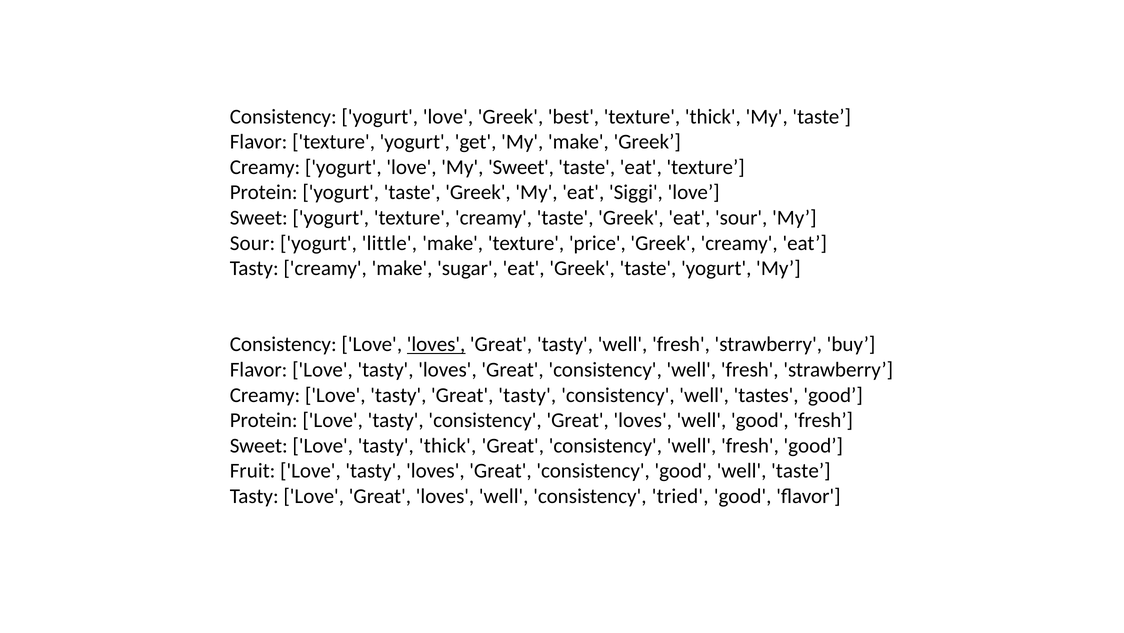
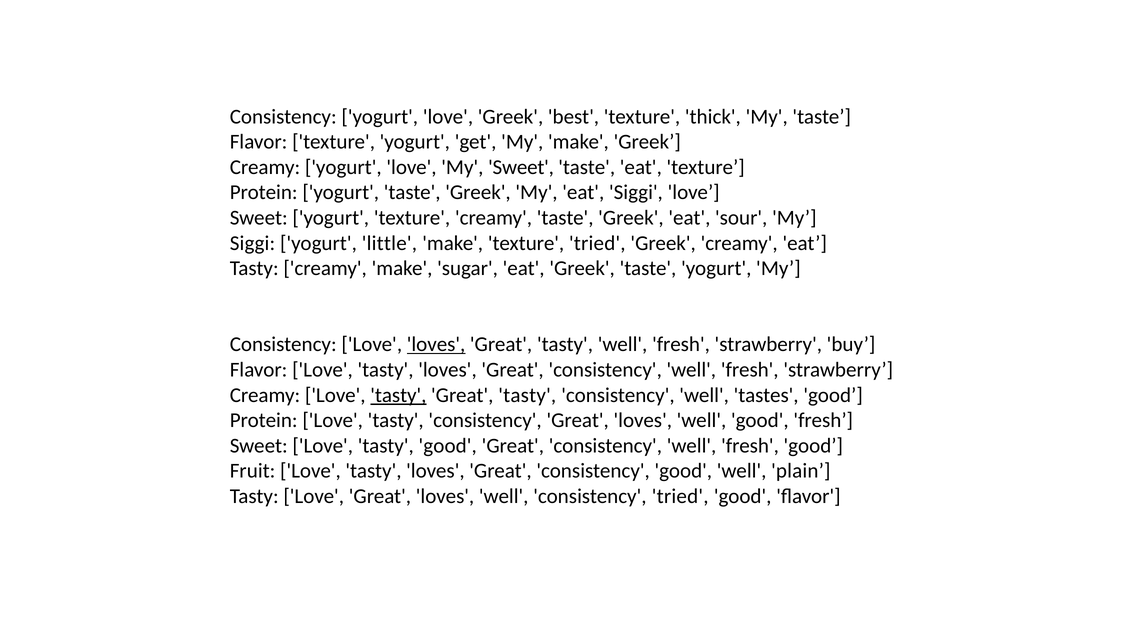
Sour at (252, 243): Sour -> Siggi
texture price: price -> tried
tasty at (398, 395) underline: none -> present
tasty thick: thick -> good
well taste: taste -> plain
